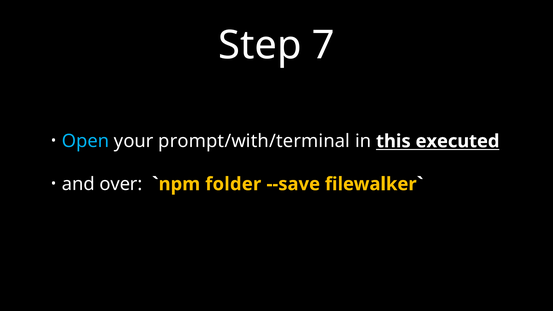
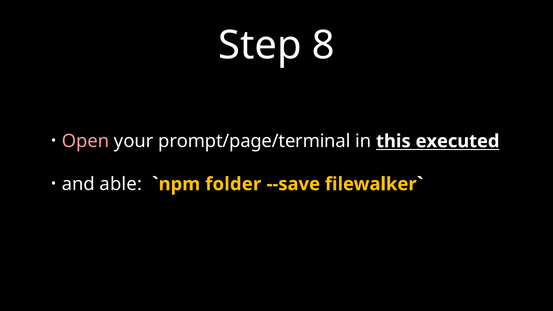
7: 7 -> 8
Open colour: light blue -> pink
prompt/with/terminal: prompt/with/terminal -> prompt/page/terminal
over: over -> able
